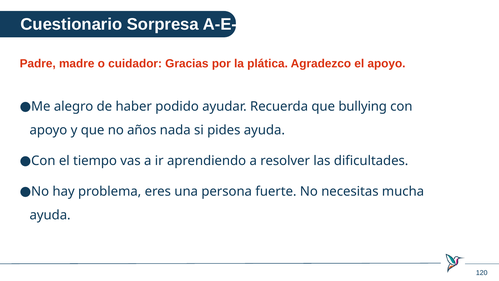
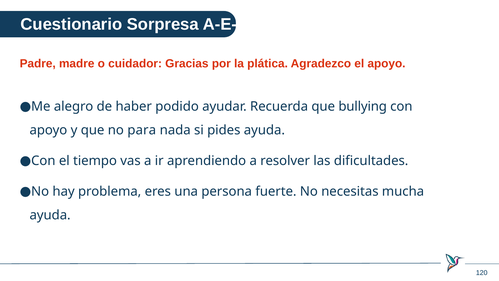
años: años -> para
